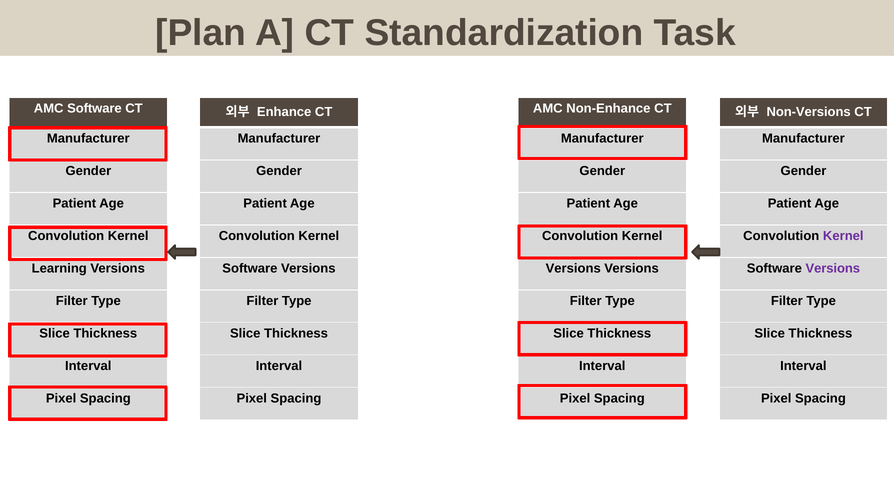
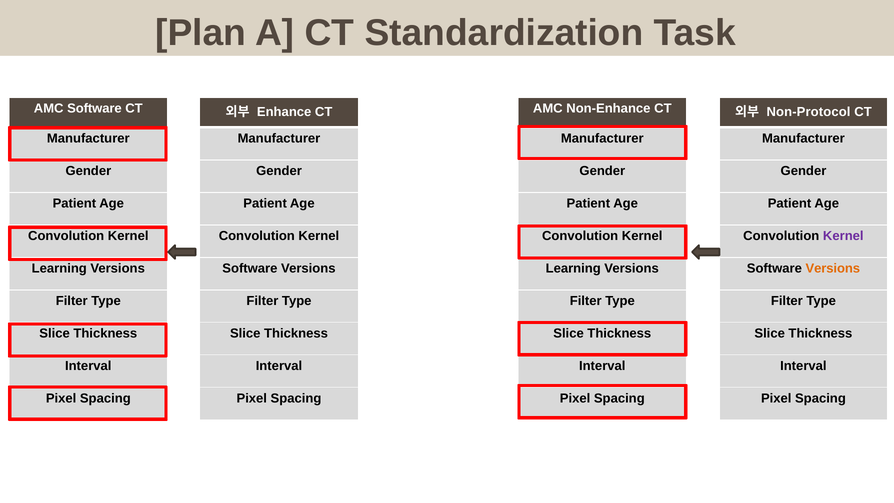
Non-Versions: Non-Versions -> Non-Protocol
Versions at (573, 268): Versions -> Learning
Versions at (833, 268) colour: purple -> orange
